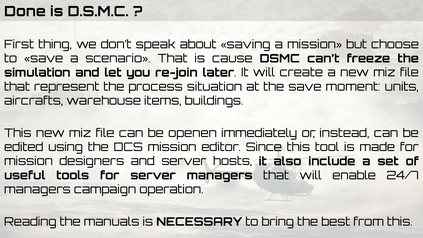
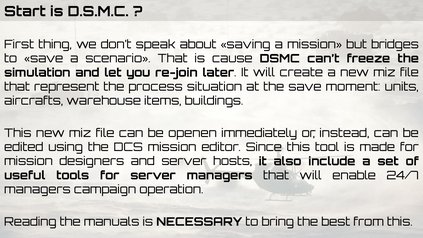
Done: Done -> Start
choose: choose -> bridges
